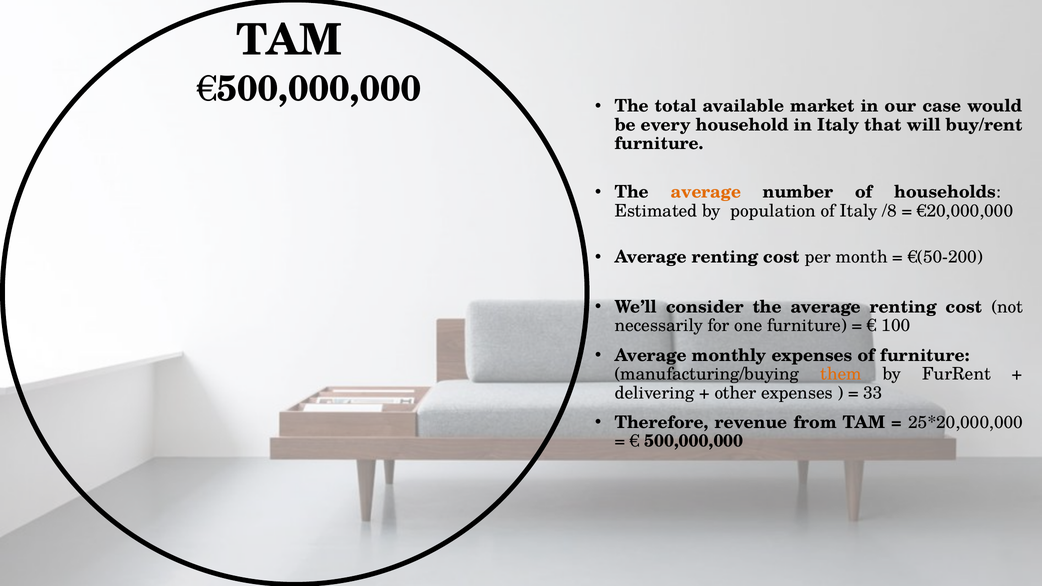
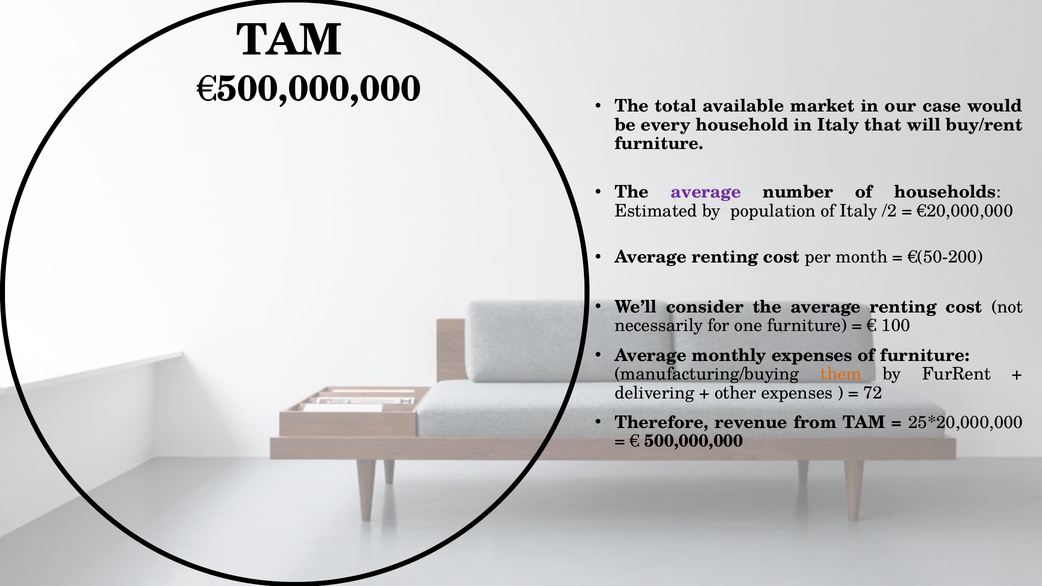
average at (706, 192) colour: orange -> purple
/8: /8 -> /2
33: 33 -> 72
